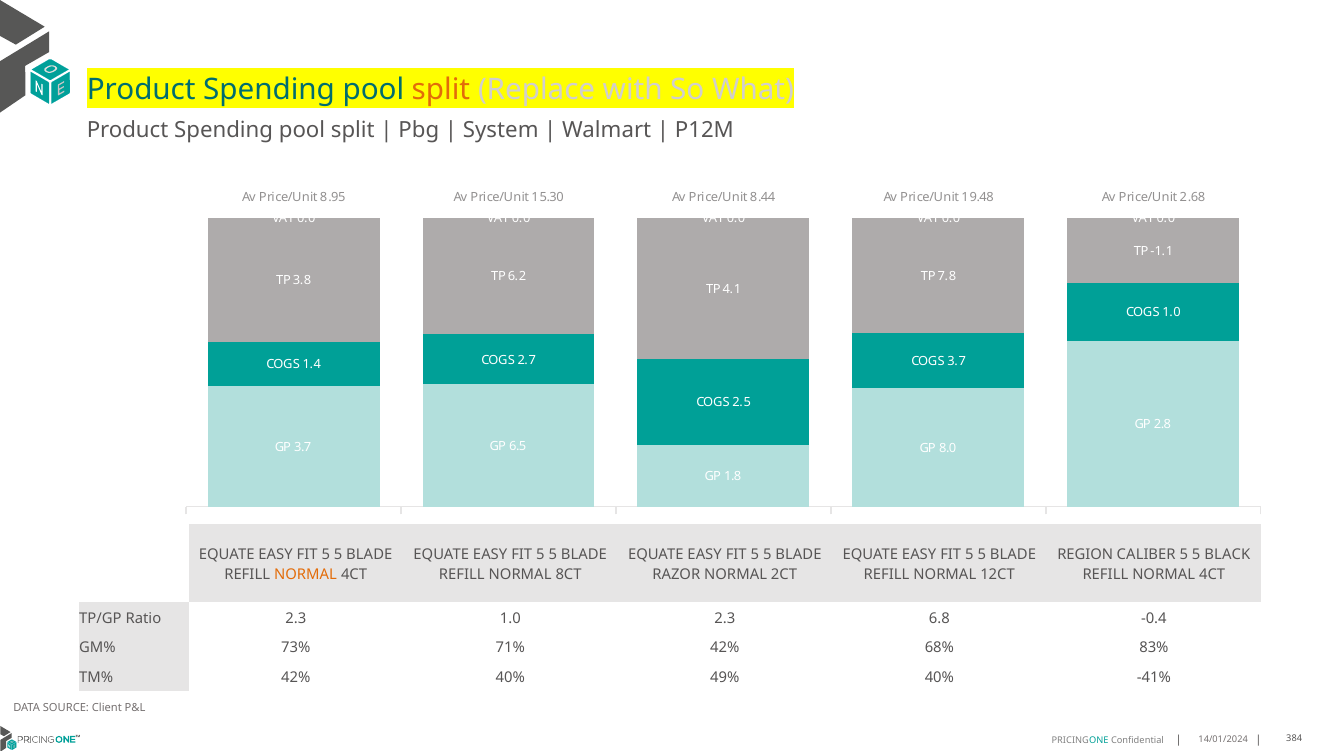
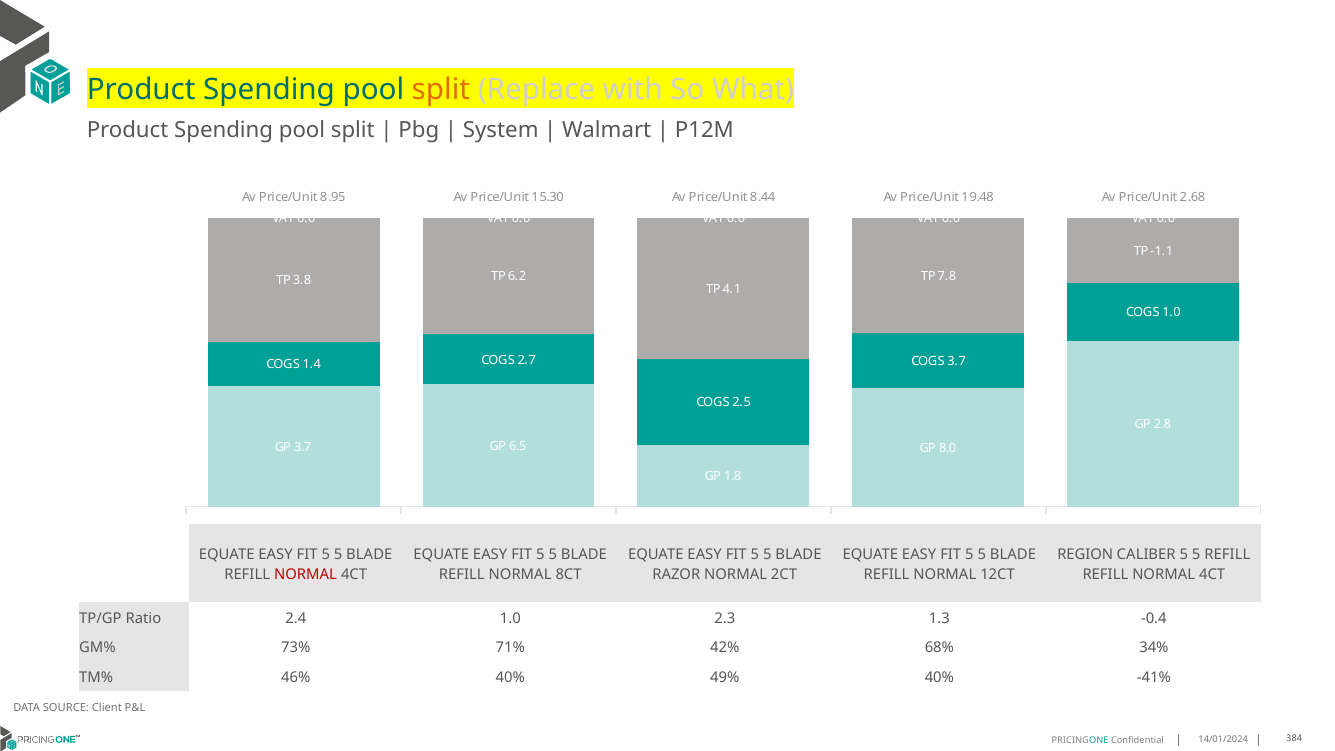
5 BLACK: BLACK -> REFILL
NORMAL at (306, 575) colour: orange -> red
Ratio 2.3: 2.3 -> 2.4
6.8: 6.8 -> 1.3
83%: 83% -> 34%
TM% 42%: 42% -> 46%
